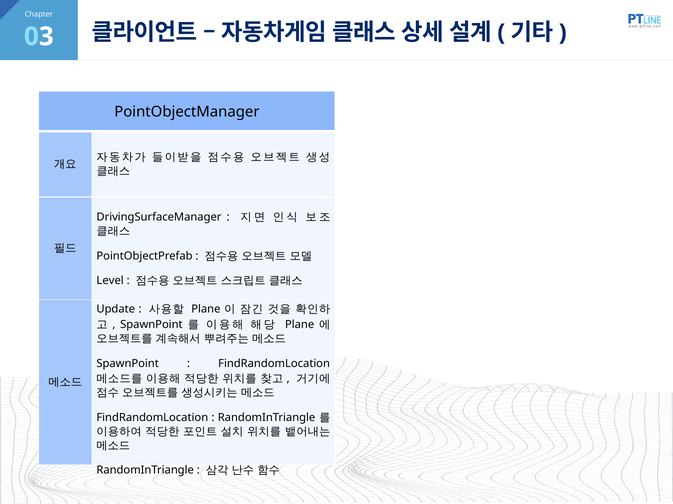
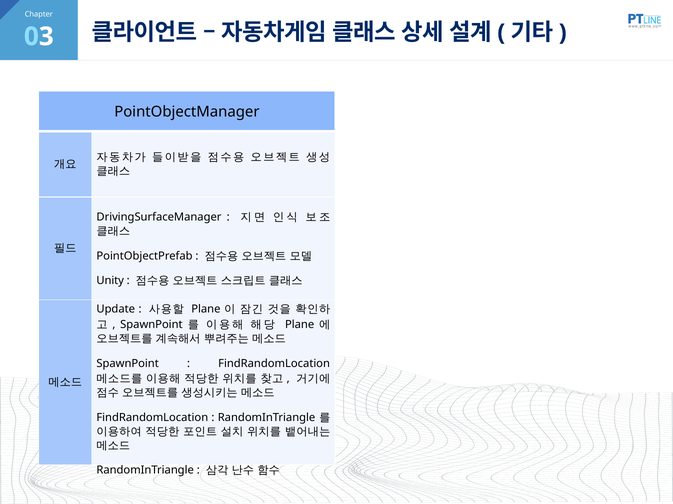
Level: Level -> Unity
